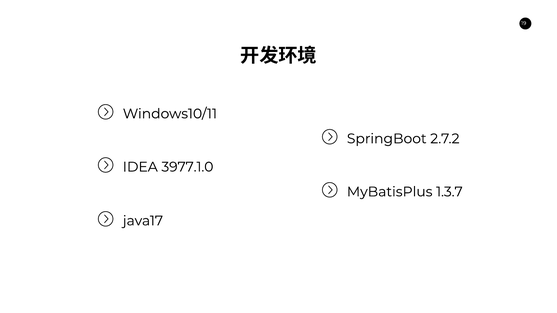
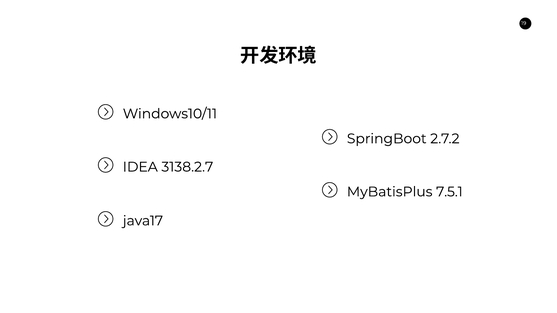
3977.1.0: 3977.1.0 -> 3138.2.7
1.3.7: 1.3.7 -> 7.5.1
